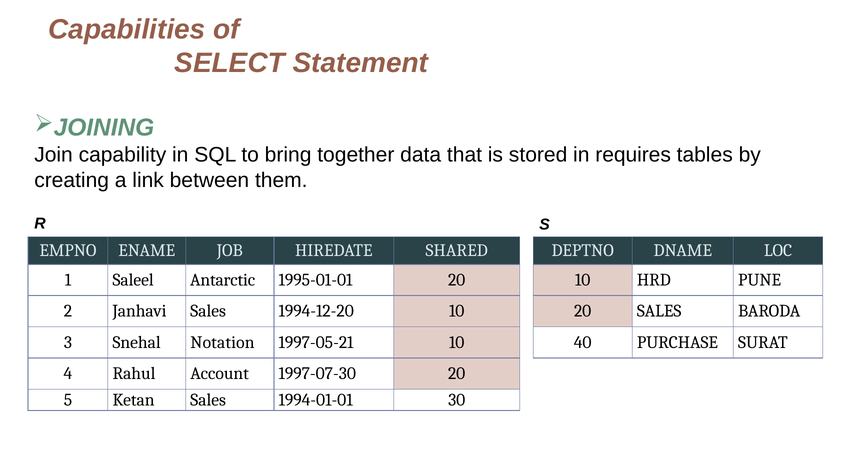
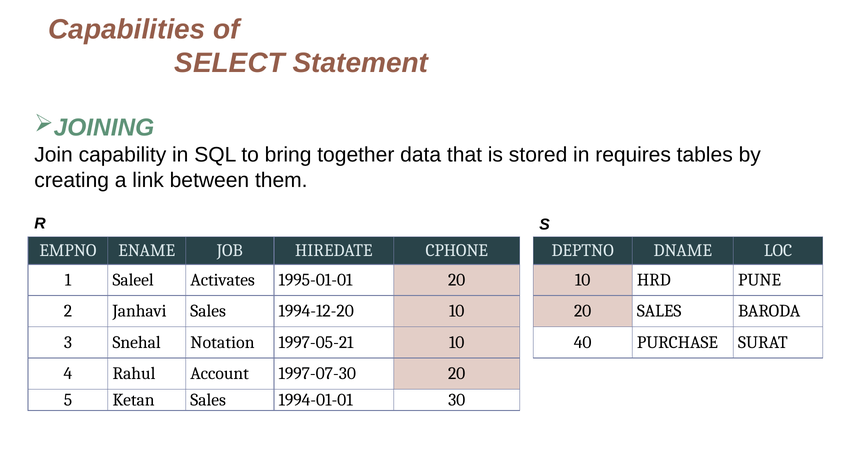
SHARED: SHARED -> CPHONE
Antarctic: Antarctic -> Activates
